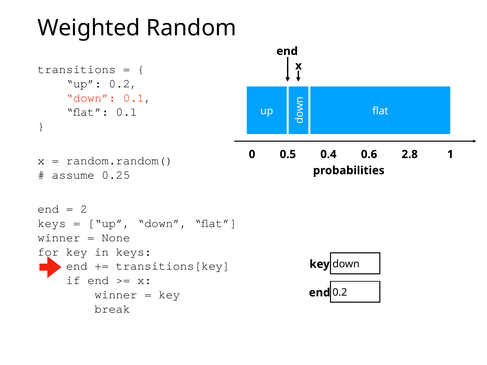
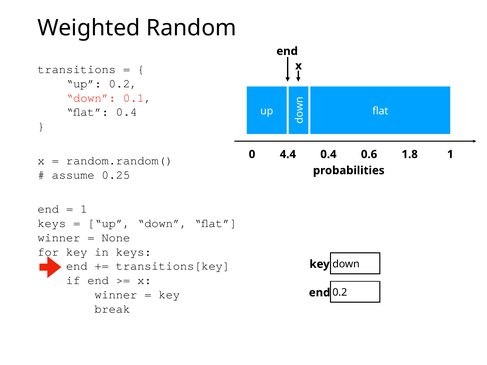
flat 0.1: 0.1 -> 0.4
0.5: 0.5 -> 4.4
2.8: 2.8 -> 1.8
2 at (84, 209): 2 -> 1
